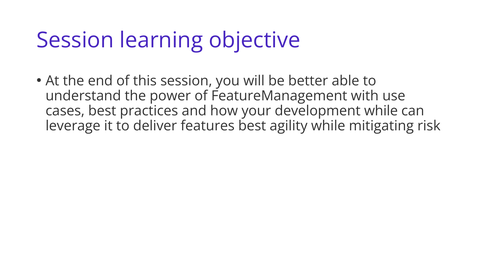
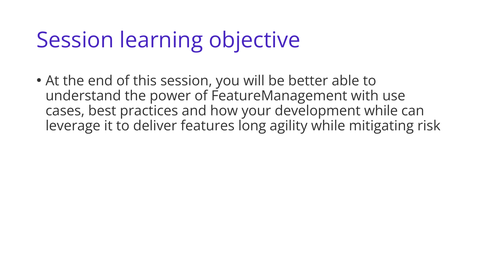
features best: best -> long
